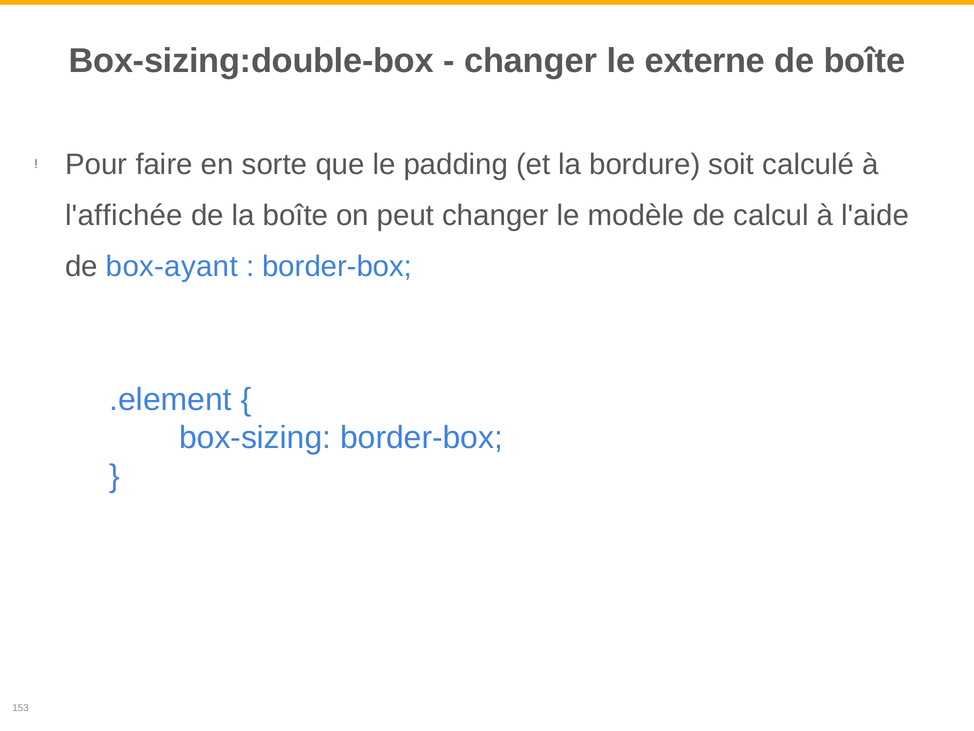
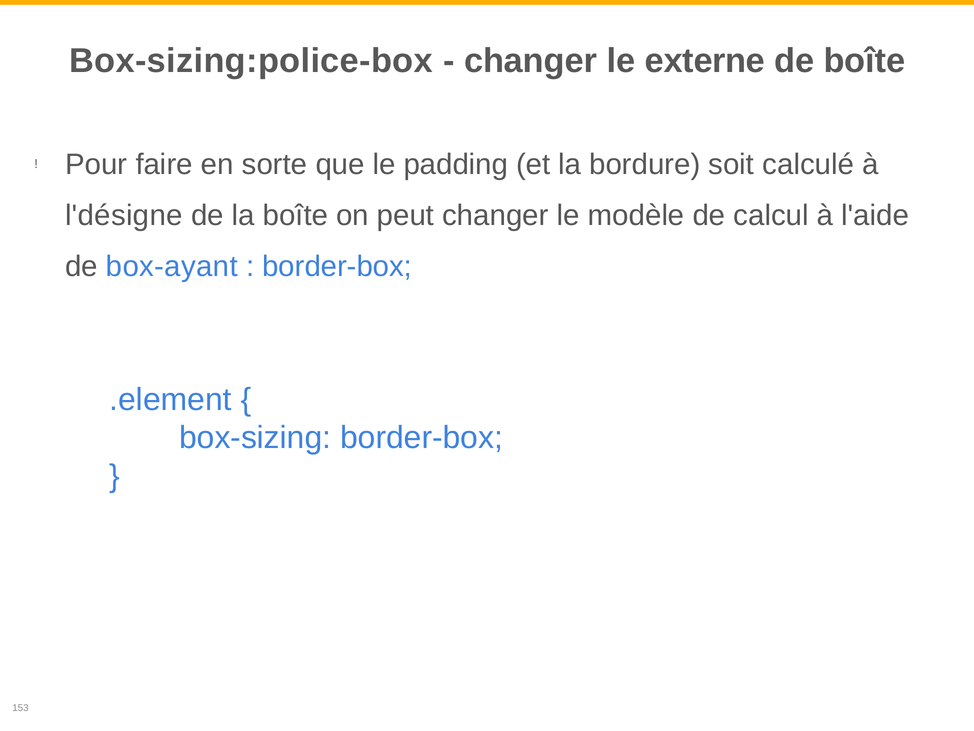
Box-sizing:double-box: Box-sizing:double-box -> Box-sizing:police-box
l'affichée: l'affichée -> l'désigne
